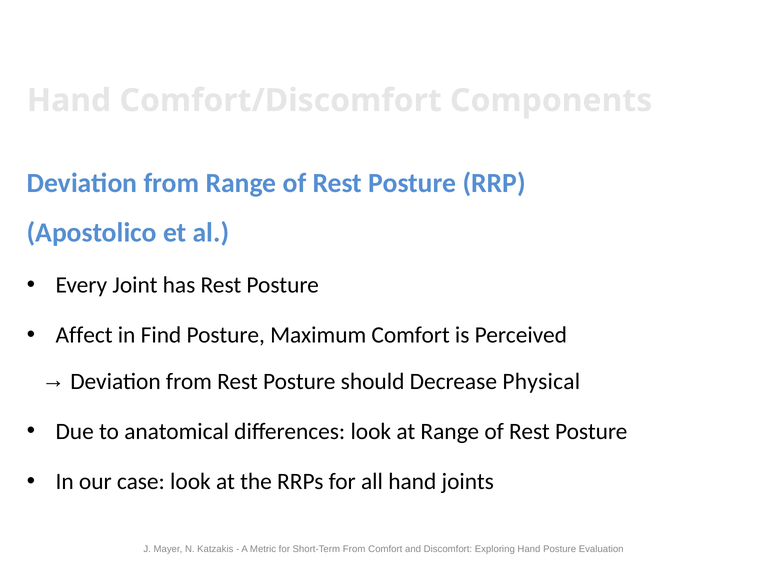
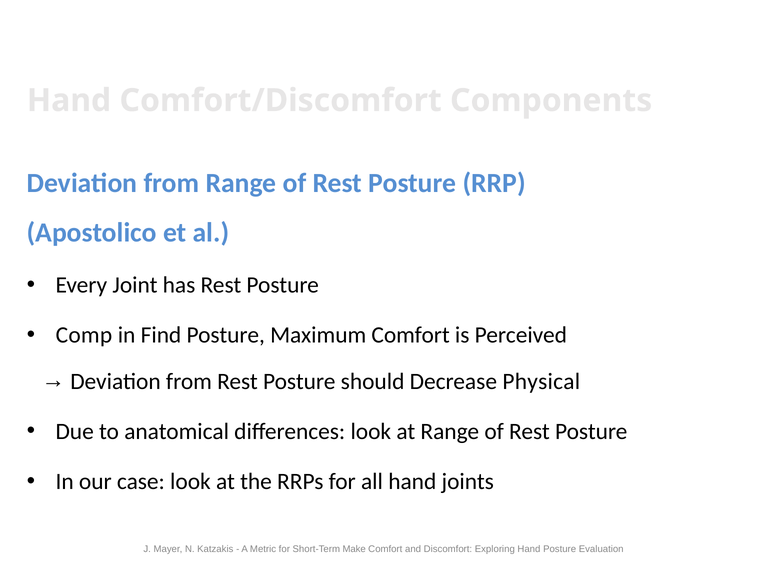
Affect: Affect -> Comp
Short-Term From: From -> Make
